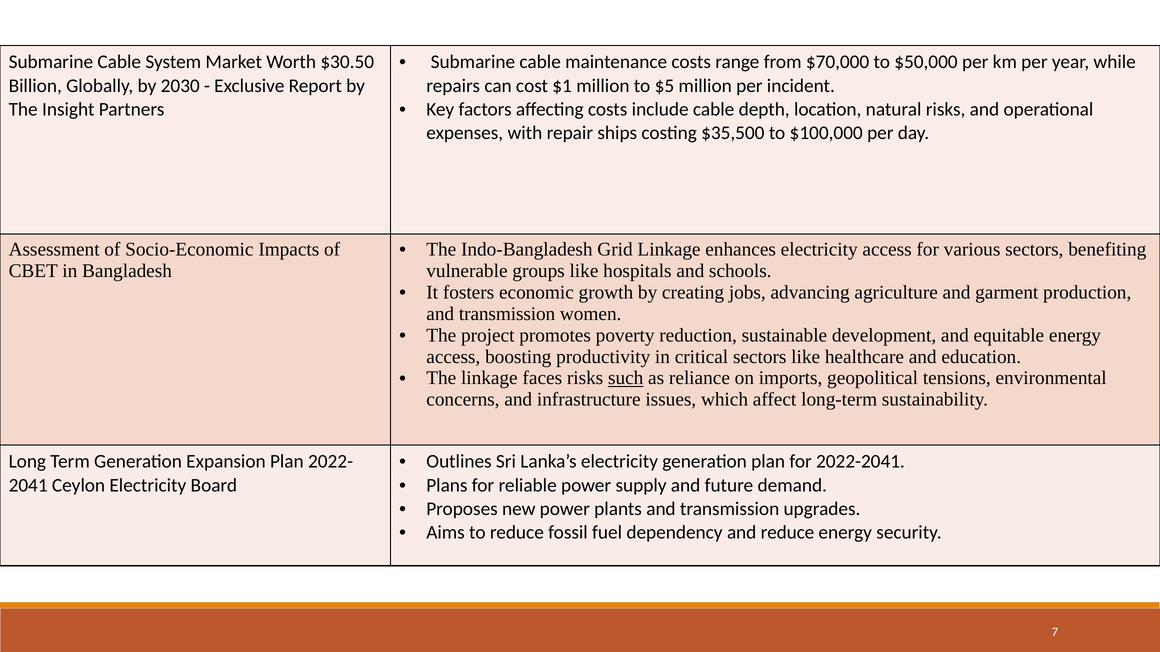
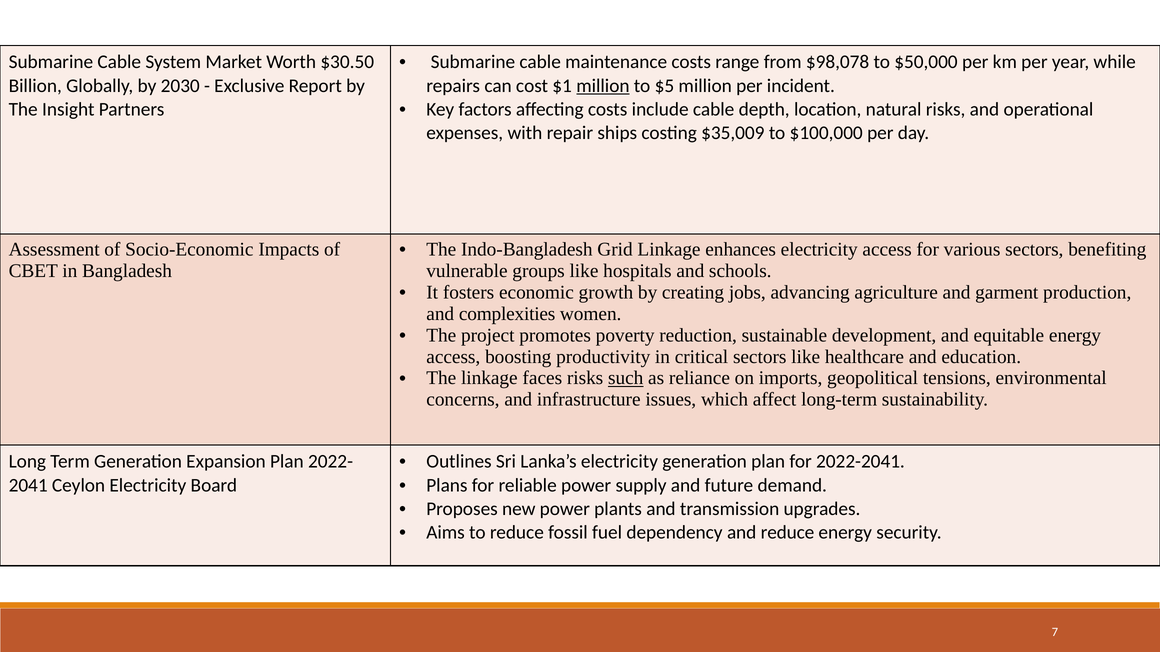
$70,000: $70,000 -> $98,078
million at (603, 86) underline: none -> present
$35,500: $35,500 -> $35,009
transmission at (507, 314): transmission -> complexities
